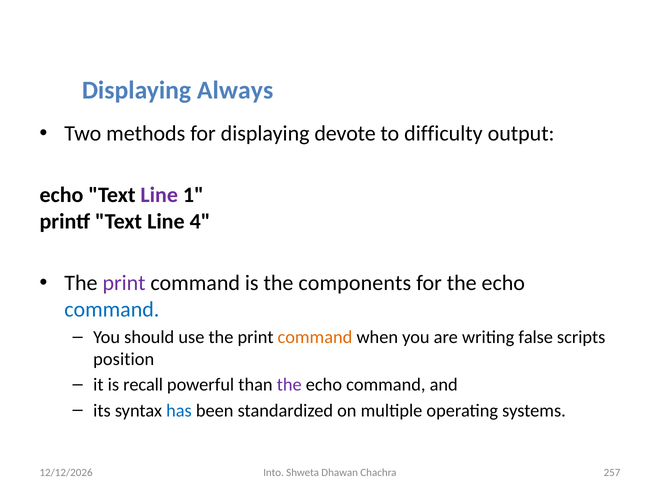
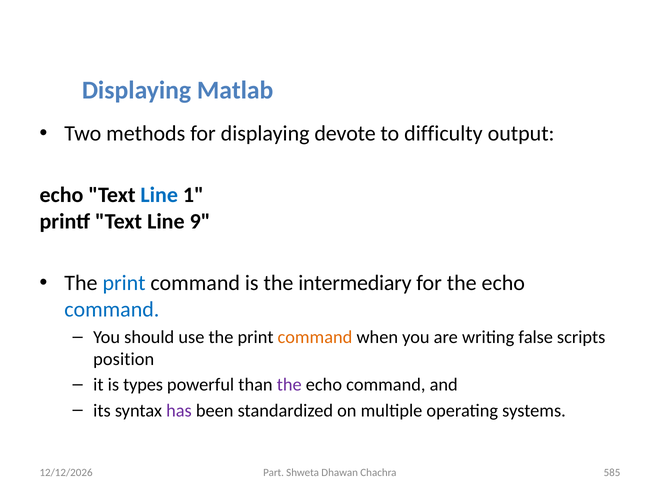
Always: Always -> Matlab
Line at (159, 195) colour: purple -> blue
4: 4 -> 9
print at (124, 283) colour: purple -> blue
components: components -> intermediary
recall: recall -> types
has colour: blue -> purple
Into: Into -> Part
257: 257 -> 585
